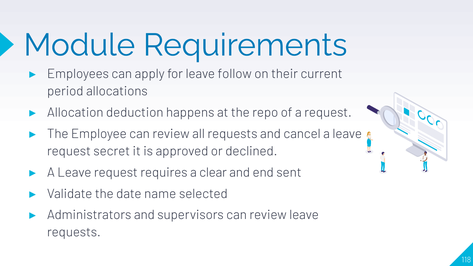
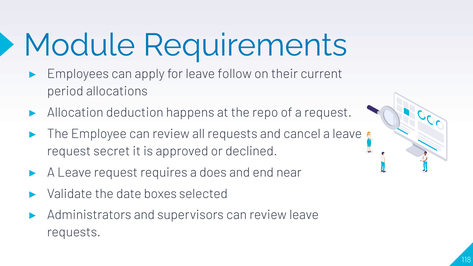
clear: clear -> does
sent: sent -> near
name: name -> boxes
